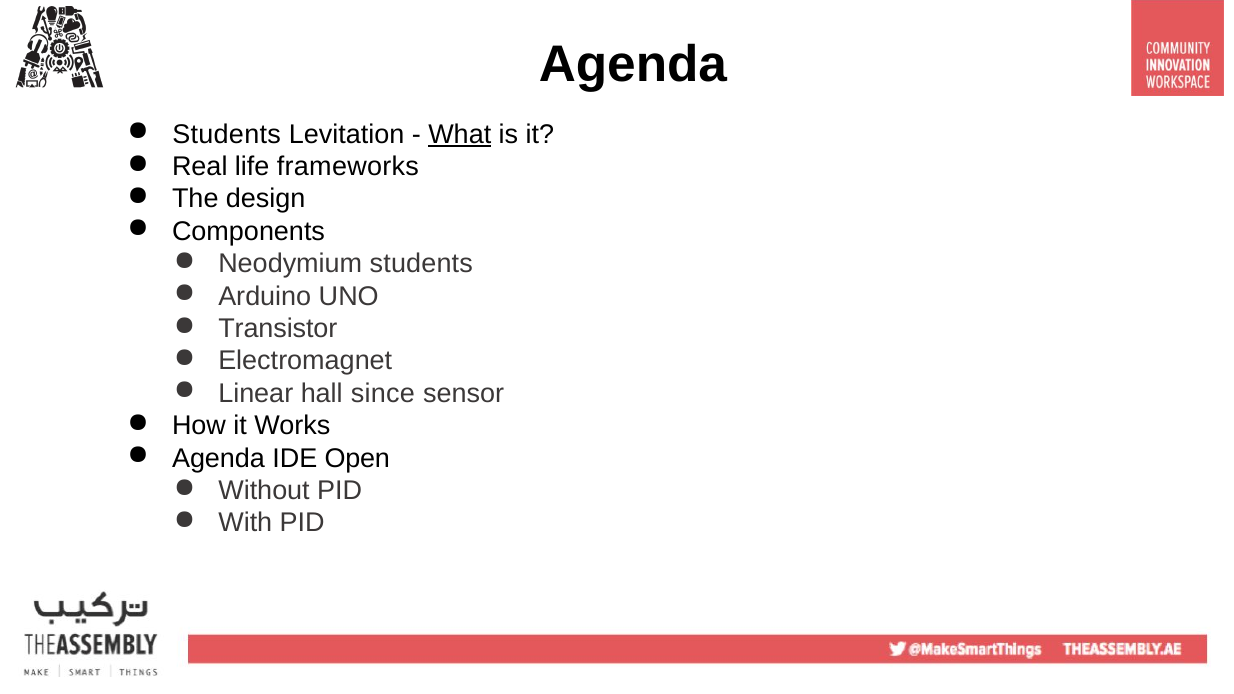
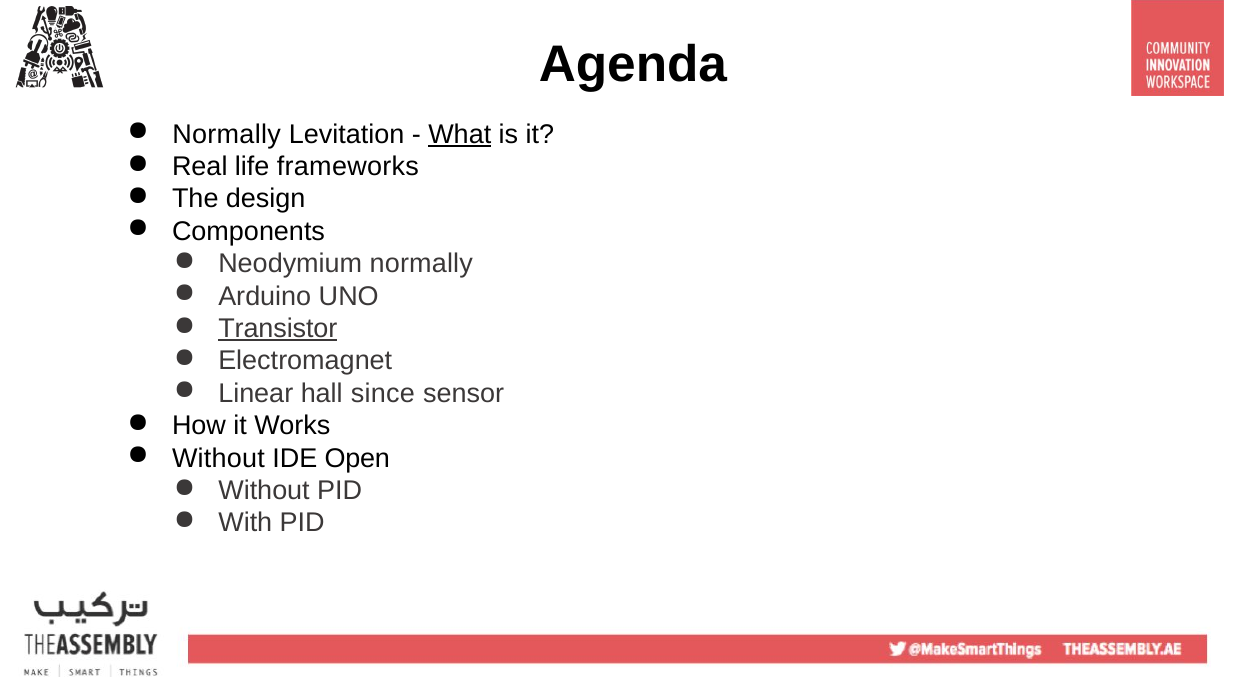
Students at (227, 134): Students -> Normally
Neodymium students: students -> normally
Transistor underline: none -> present
Agenda at (219, 458): Agenda -> Without
